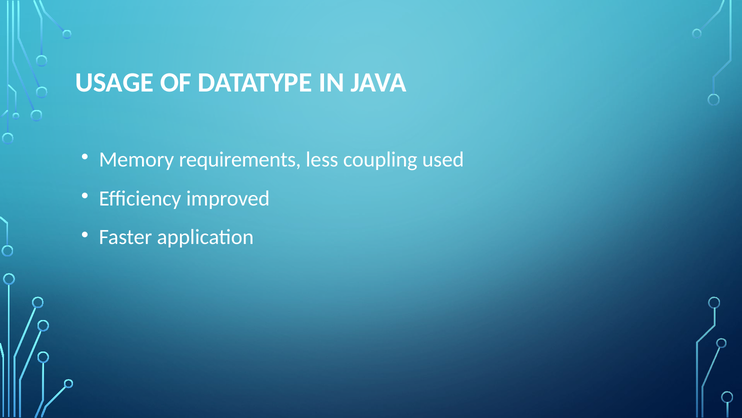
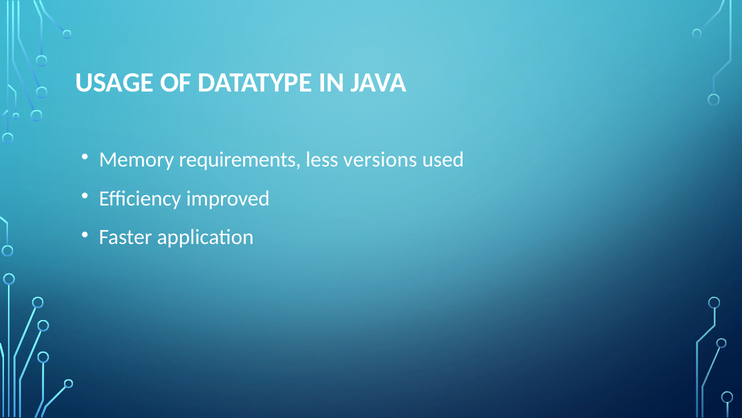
coupling: coupling -> versions
